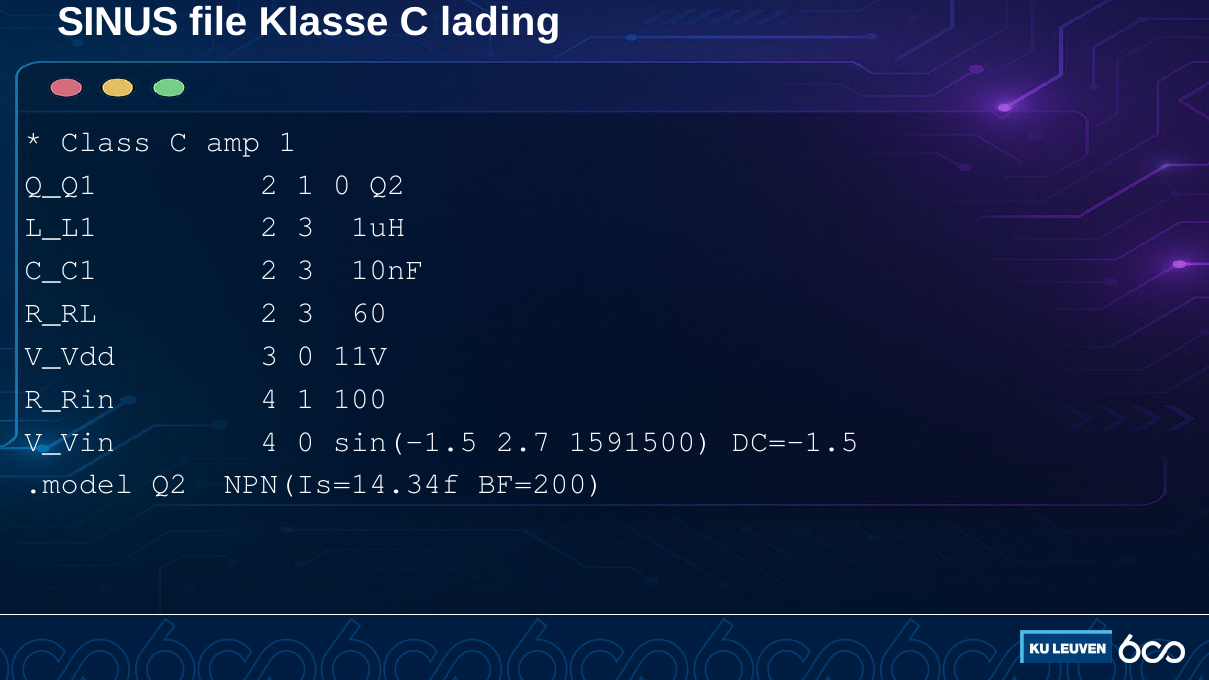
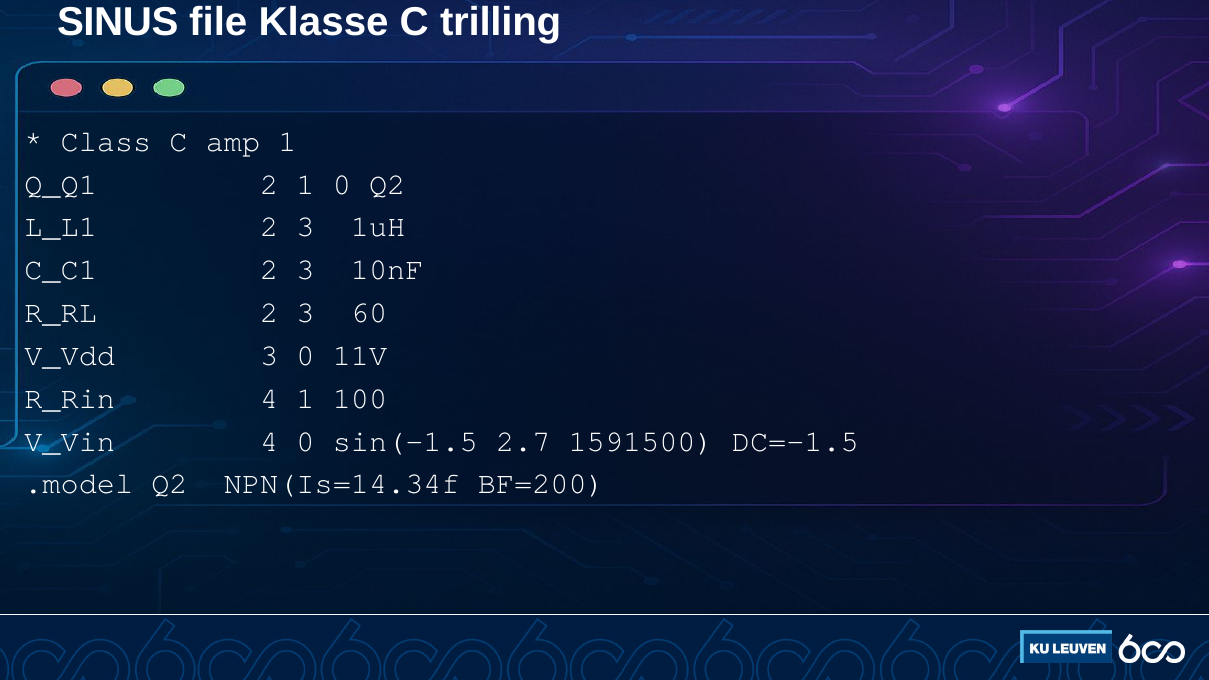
lading: lading -> trilling
